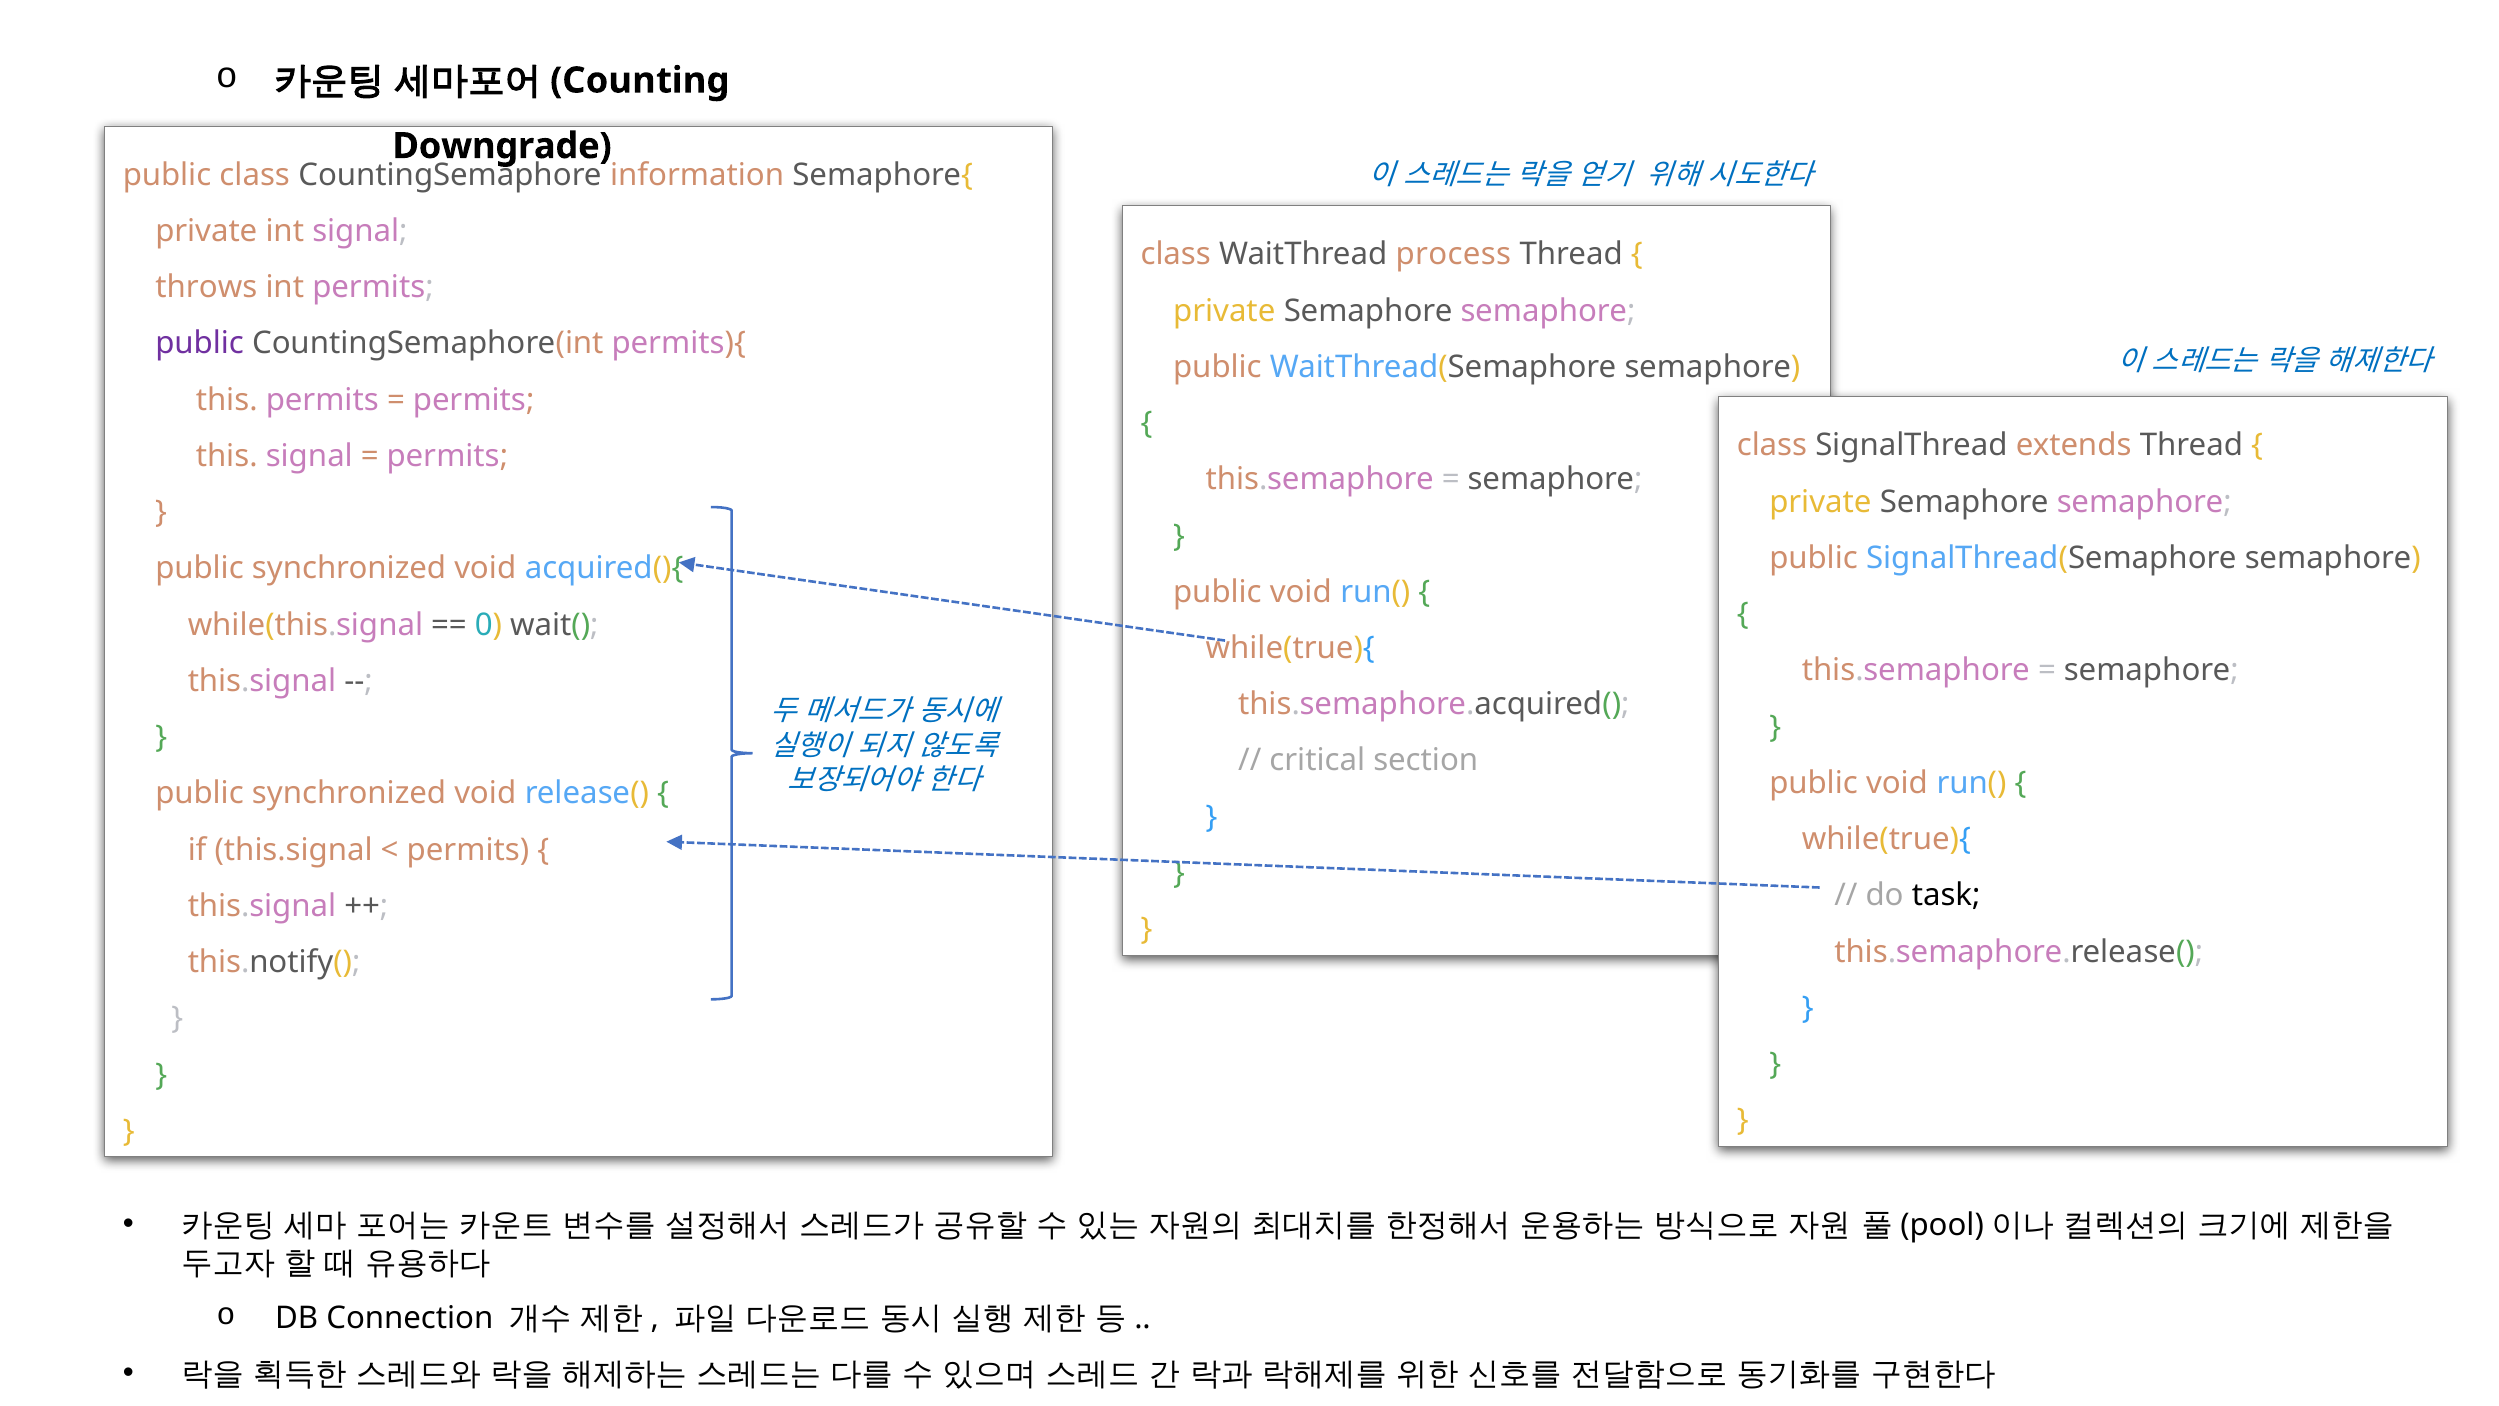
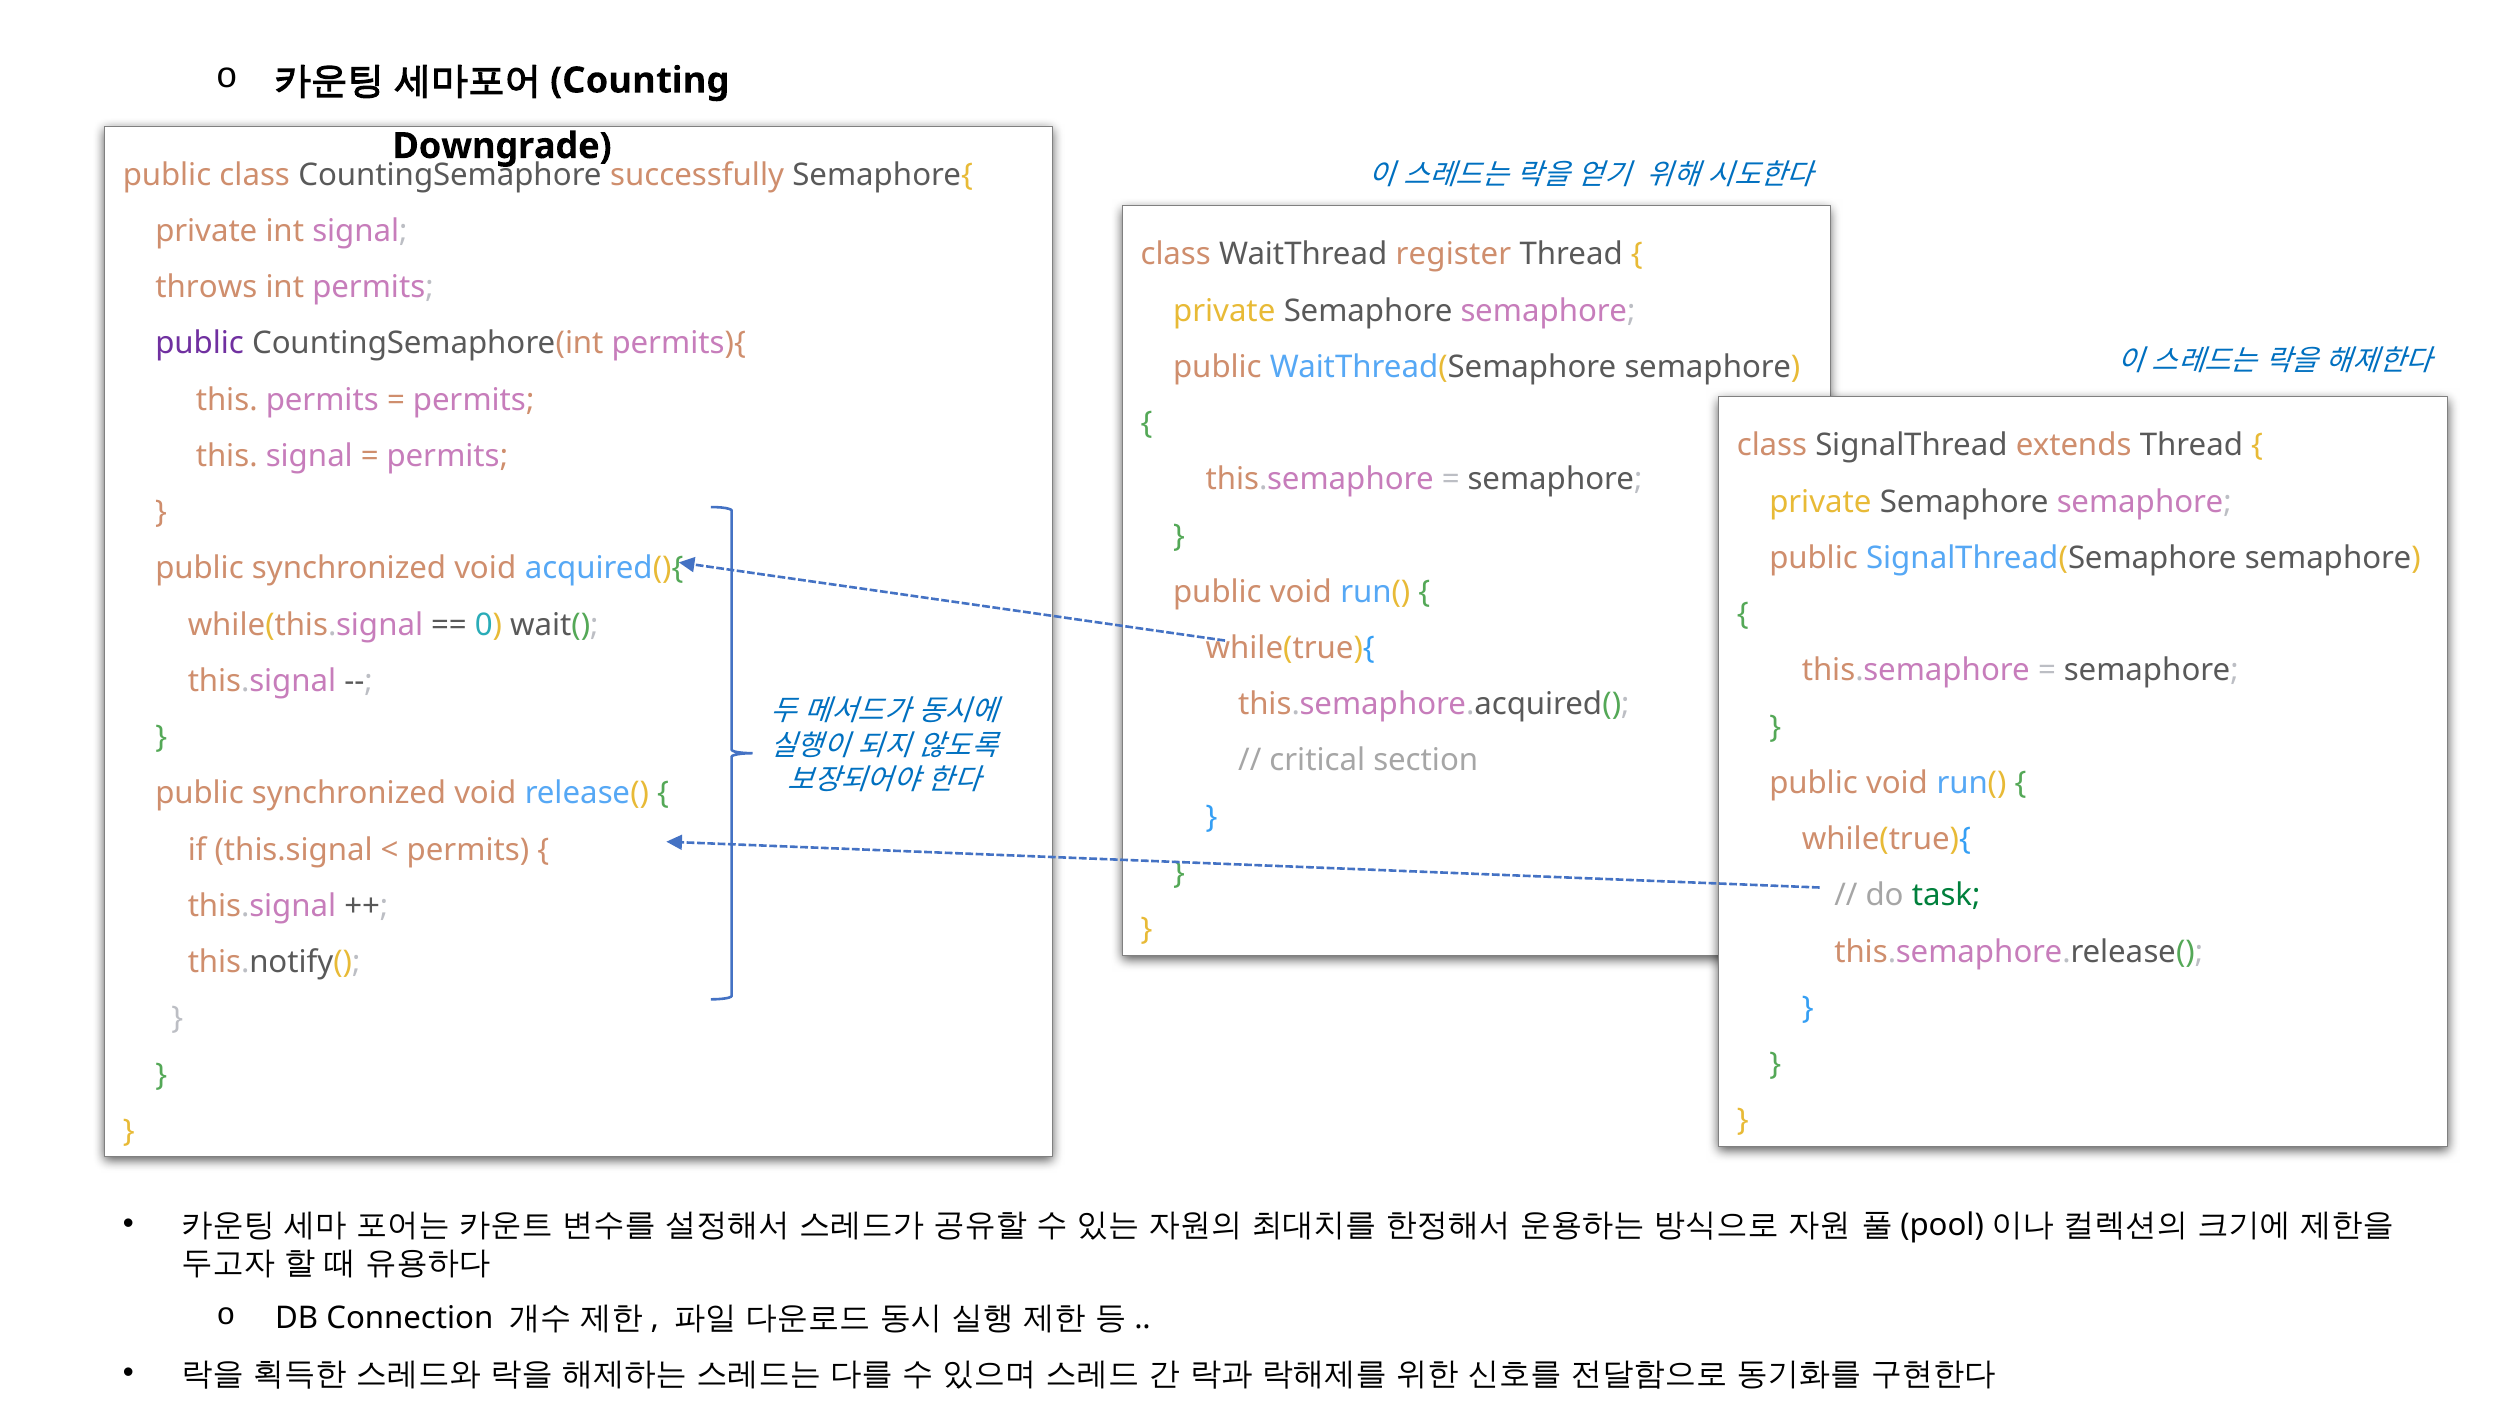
information: information -> successfully
process: process -> register
task colour: black -> green
